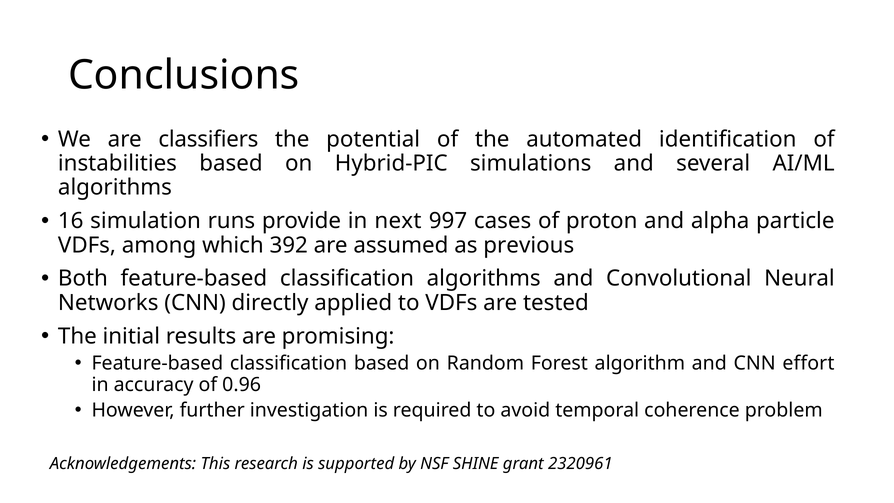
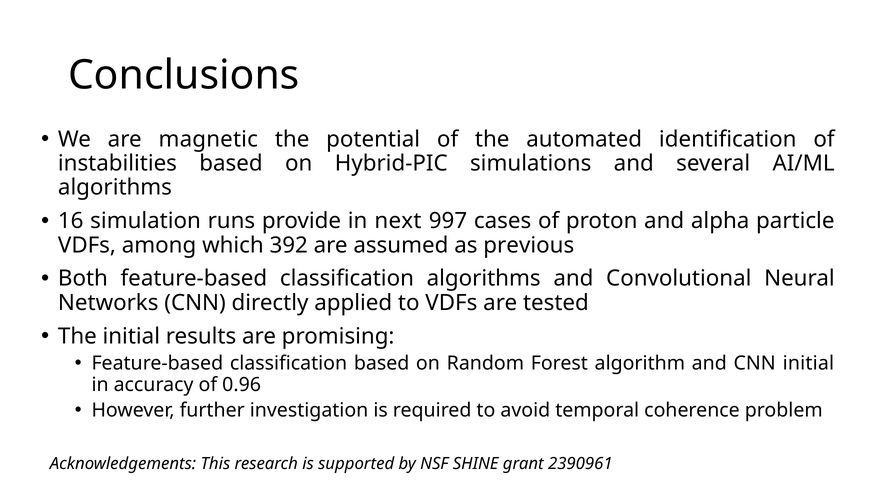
classifiers: classifiers -> magnetic
CNN effort: effort -> initial
2320961: 2320961 -> 2390961
